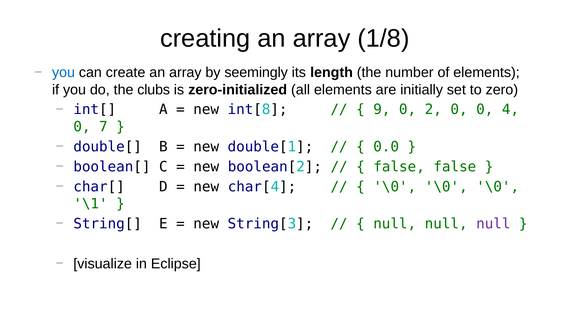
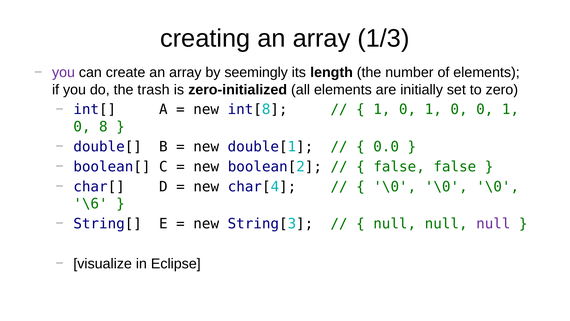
1/8: 1/8 -> 1/3
you at (63, 72) colour: blue -> purple
clubs: clubs -> trash
9 at (382, 109): 9 -> 1
2 at (433, 109): 2 -> 1
0 0 4: 4 -> 1
7: 7 -> 8
\1: \1 -> \6
